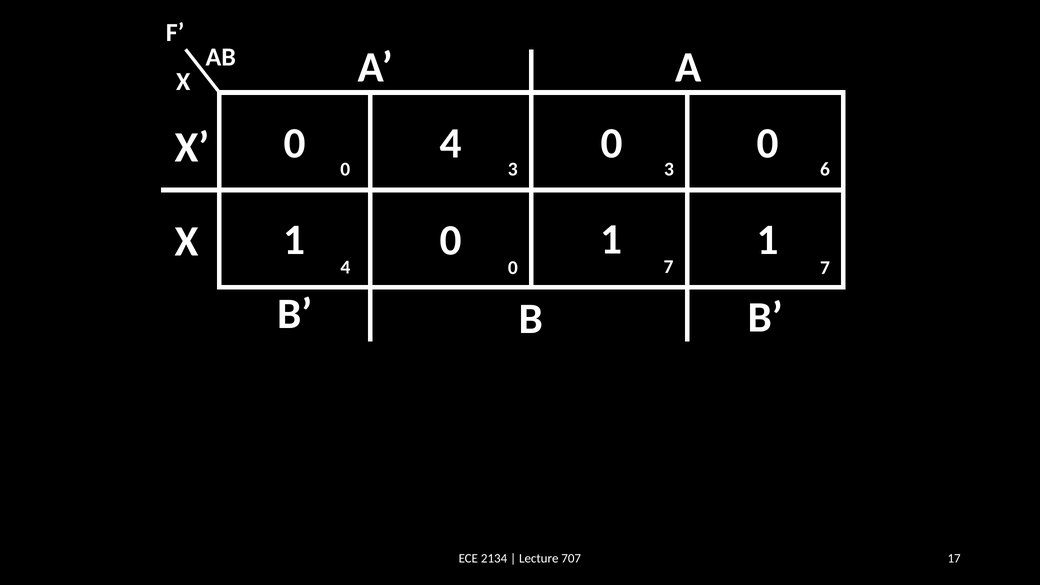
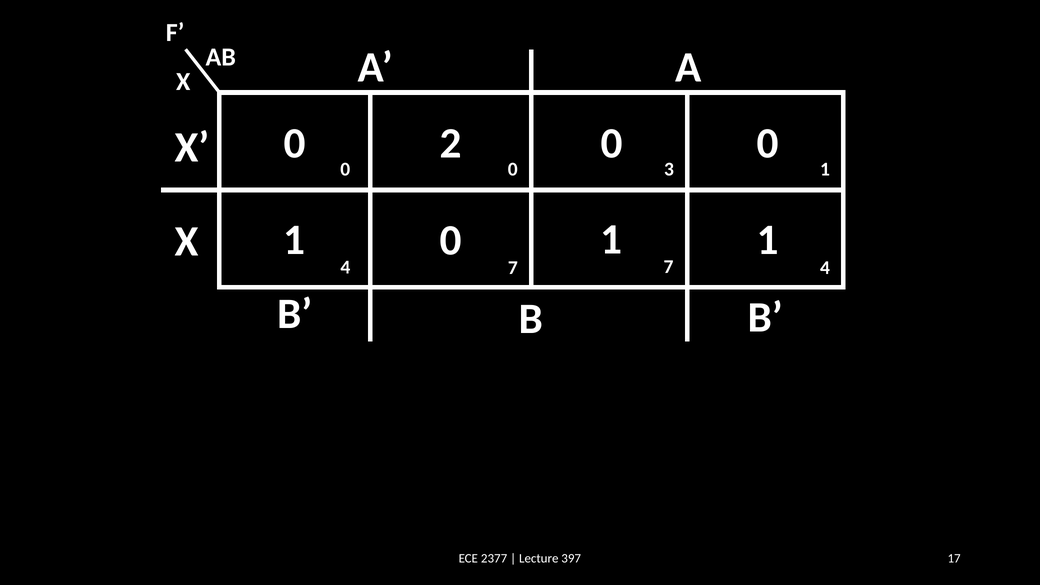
0 4: 4 -> 2
3 at (513, 169): 3 -> 0
3 6: 6 -> 1
0 at (513, 268): 0 -> 7
7 7: 7 -> 4
2134: 2134 -> 2377
707: 707 -> 397
